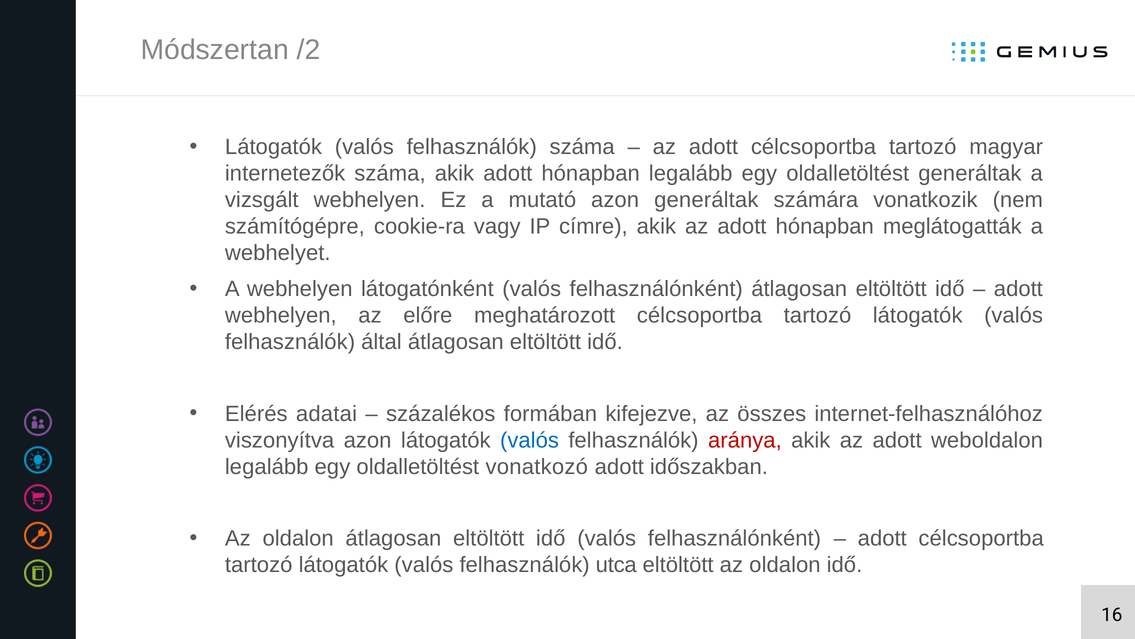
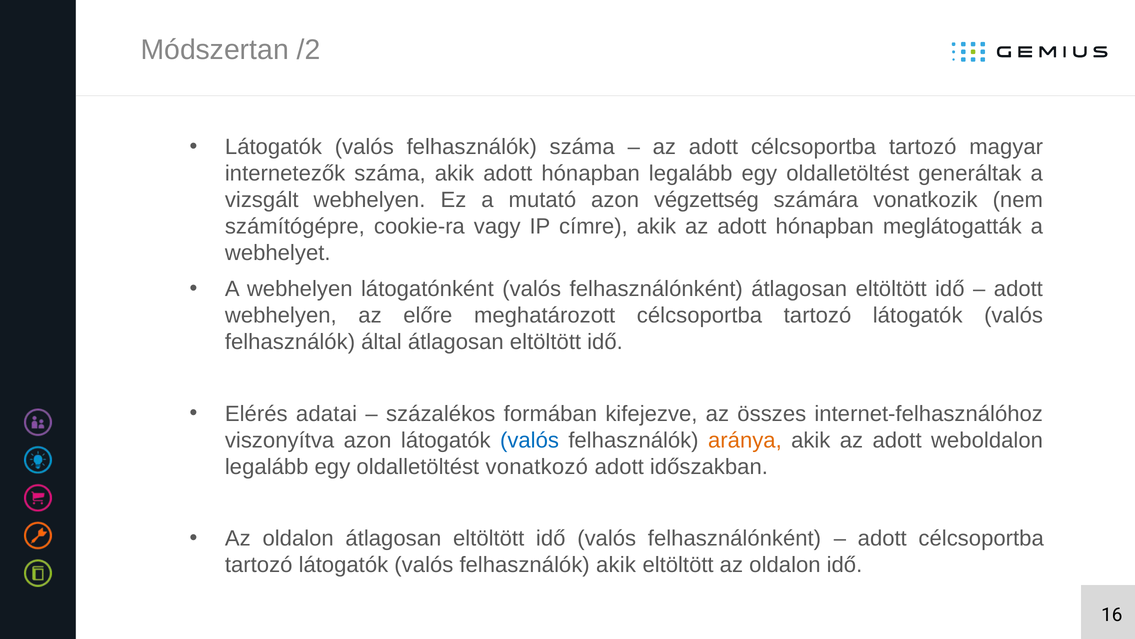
azon generáltak: generáltak -> végzettség
aránya colour: red -> orange
felhasználók utca: utca -> akik
